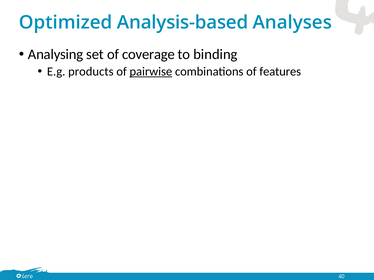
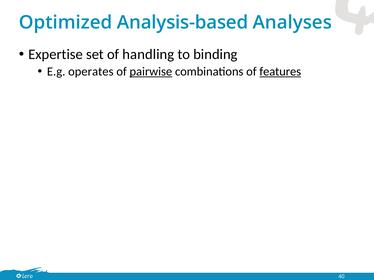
Analysing: Analysing -> Expertise
coverage: coverage -> handling
products: products -> operates
features underline: none -> present
